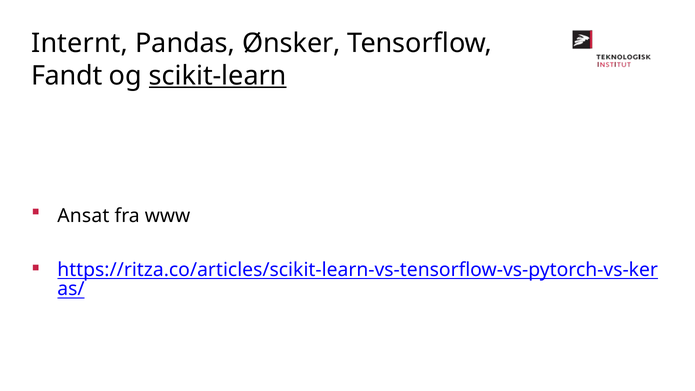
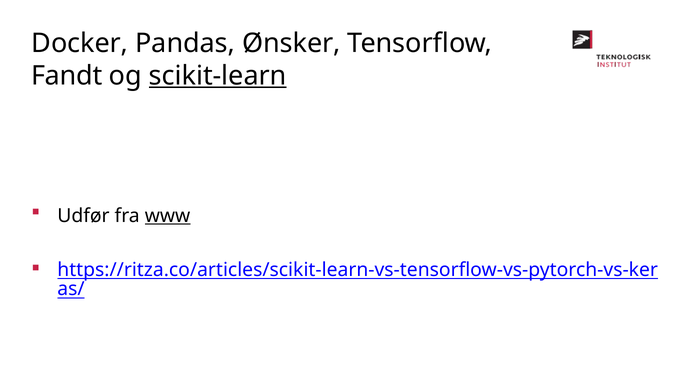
Internt: Internt -> Docker
Ansat: Ansat -> Udfør
www underline: none -> present
